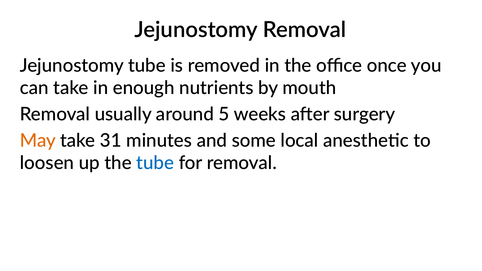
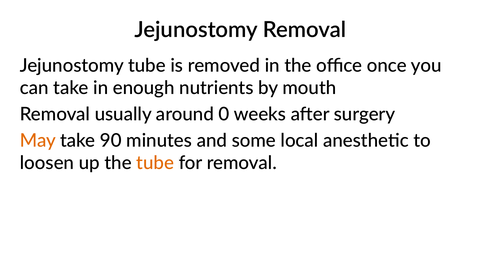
5: 5 -> 0
31: 31 -> 90
tube at (155, 163) colour: blue -> orange
